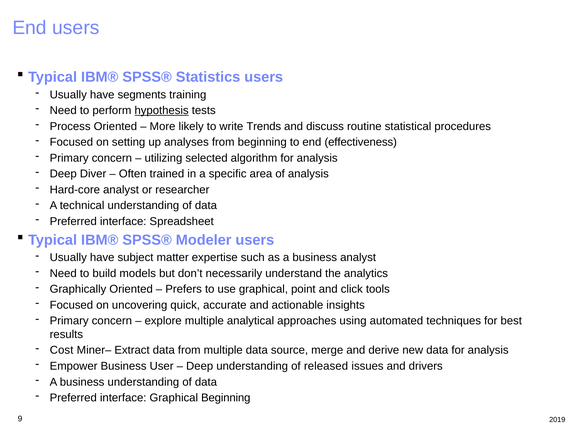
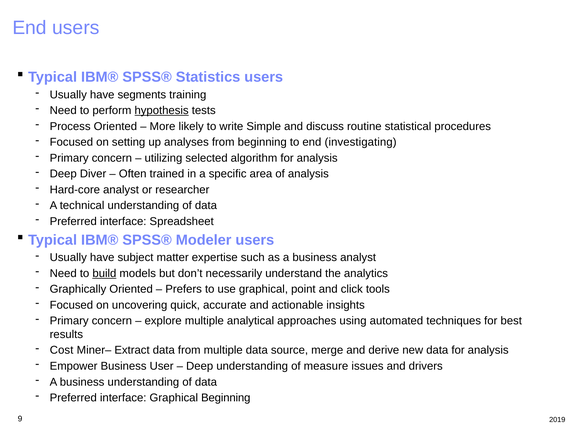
Trends: Trends -> Simple
effectiveness: effectiveness -> investigating
build underline: none -> present
released: released -> measure
